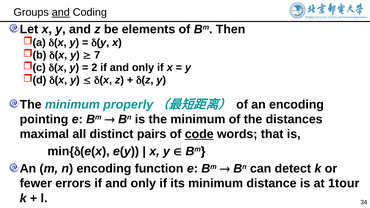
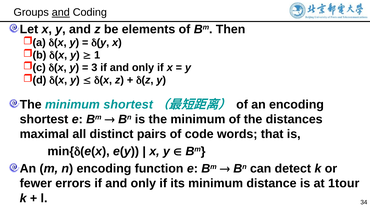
7: 7 -> 1
2: 2 -> 3
minimum properly: properly -> shortest
pointing at (44, 119): pointing -> shortest
code underline: present -> none
